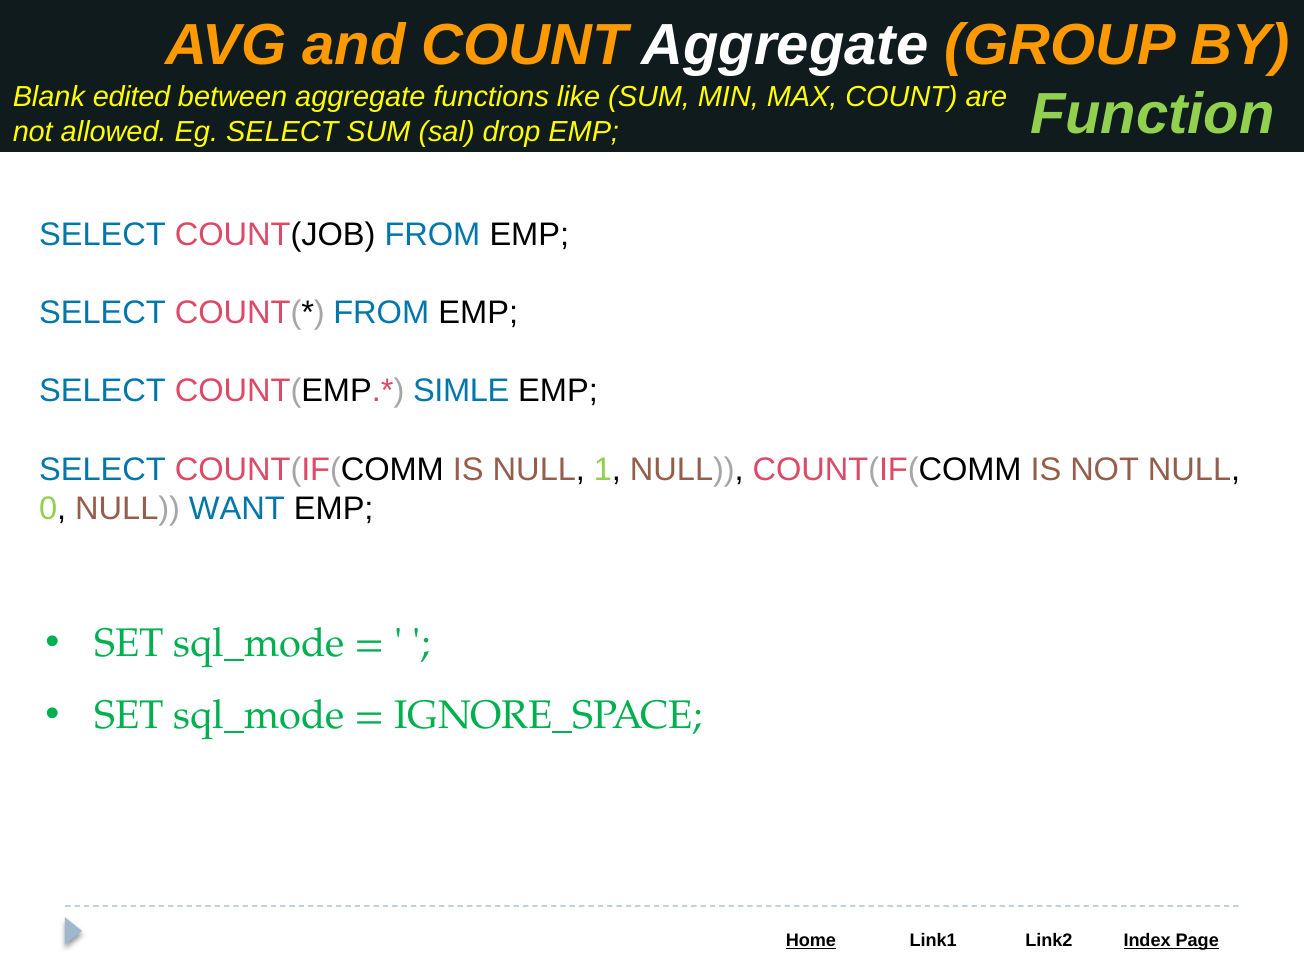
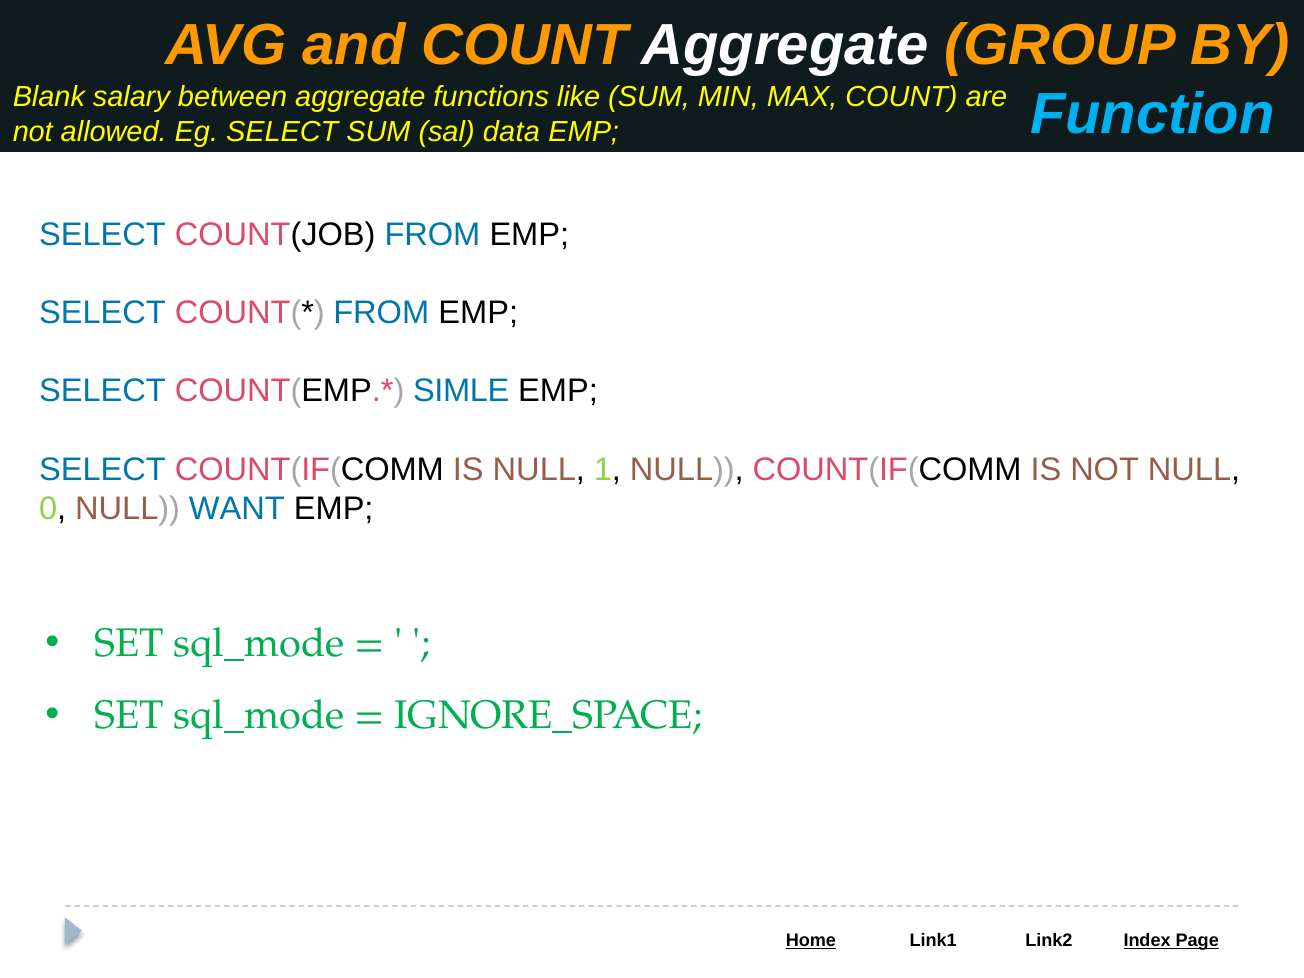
edited: edited -> salary
Function colour: light green -> light blue
drop: drop -> data
